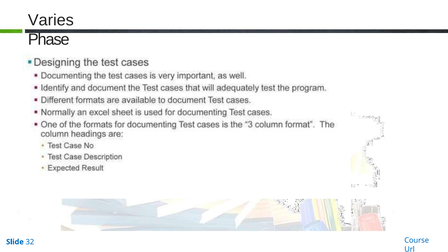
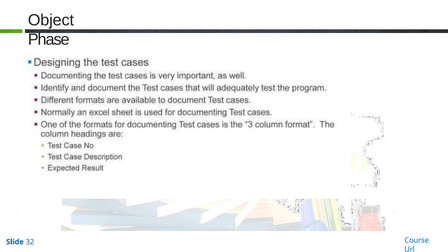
Varies: Varies -> Object
